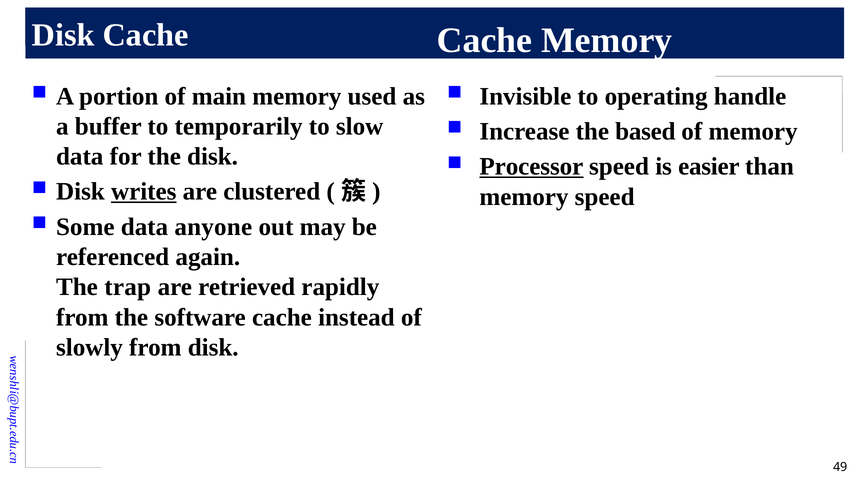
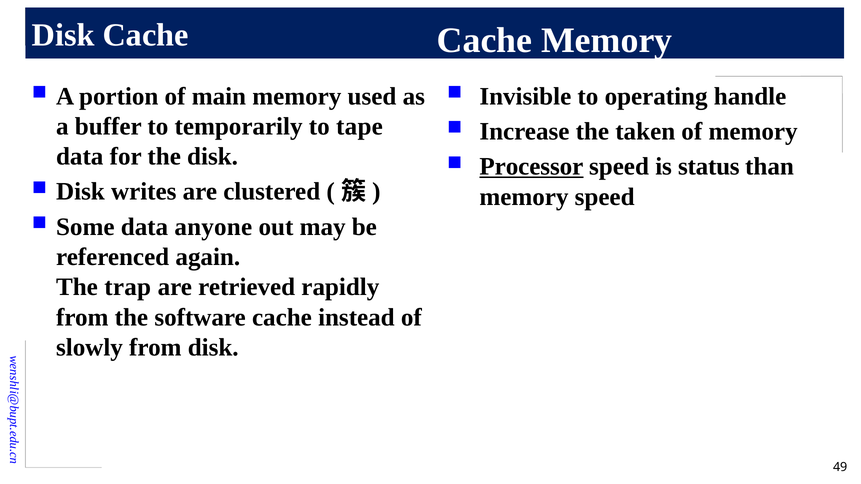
slow: slow -> tape
based: based -> taken
easier: easier -> status
writes underline: present -> none
